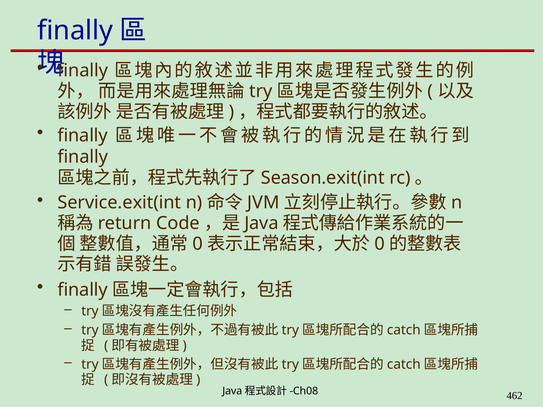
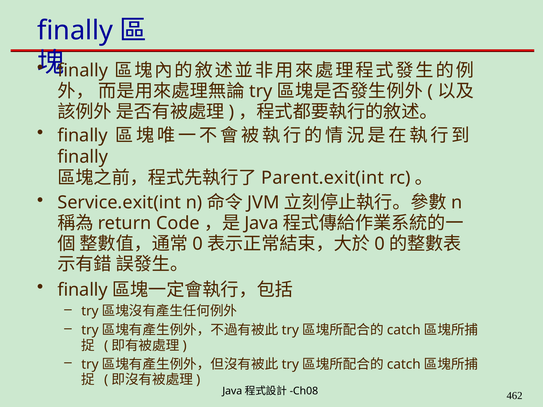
Season.exit(int: Season.exit(int -> Parent.exit(int
